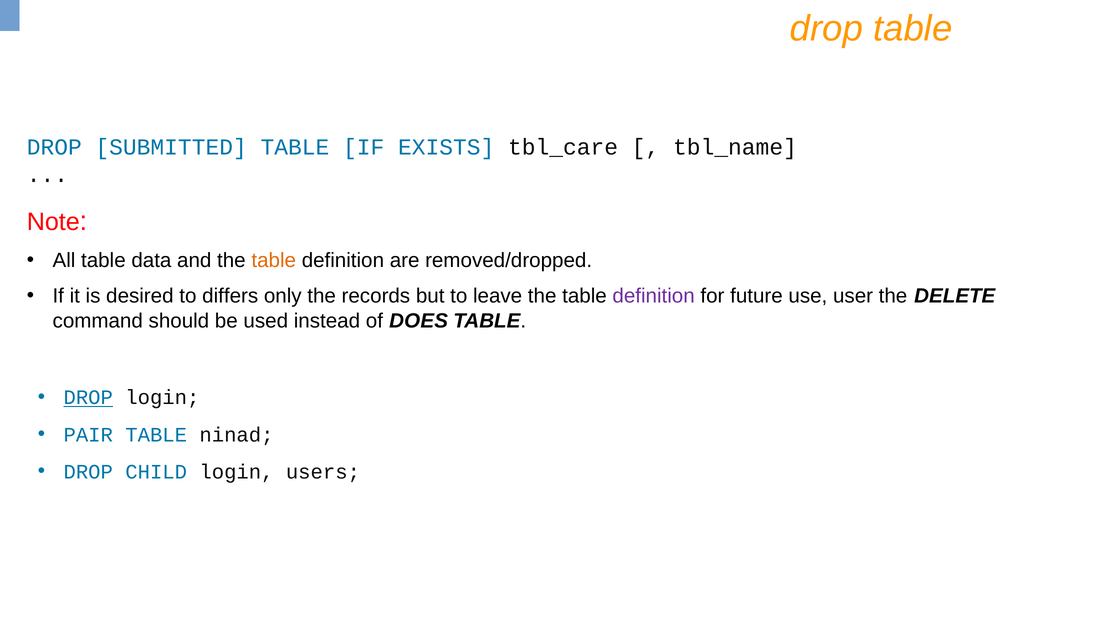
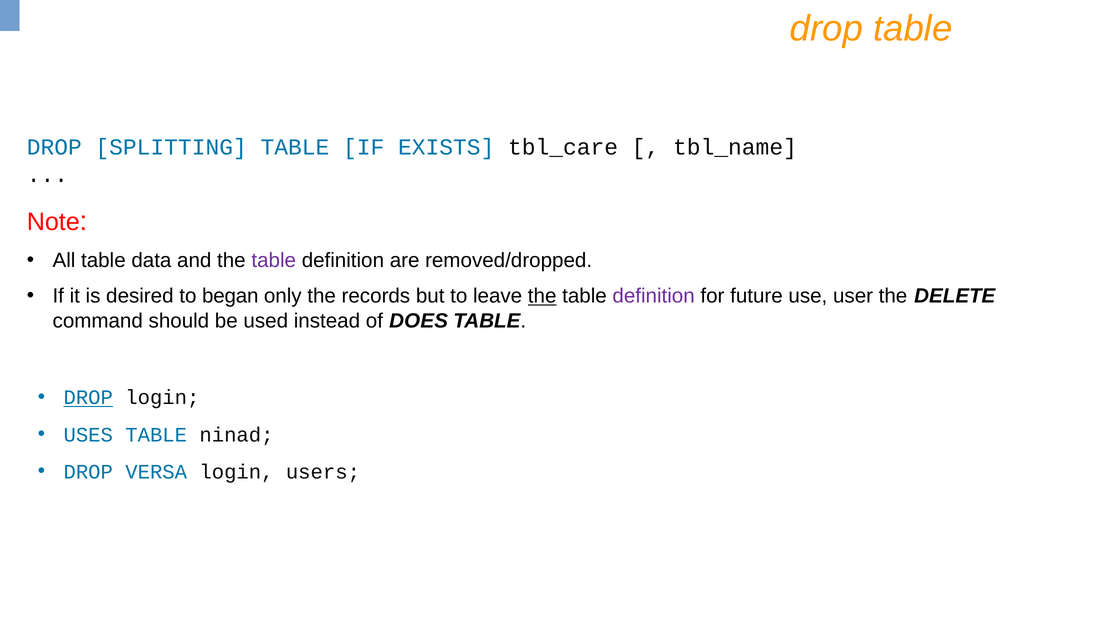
SUBMITTED: SUBMITTED -> SPLITTING
table at (274, 260) colour: orange -> purple
differs: differs -> began
the at (542, 296) underline: none -> present
PAIR: PAIR -> USES
CHILD: CHILD -> VERSA
